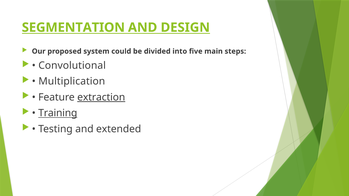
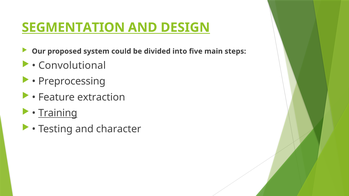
Multiplication: Multiplication -> Preprocessing
extraction underline: present -> none
extended: extended -> character
